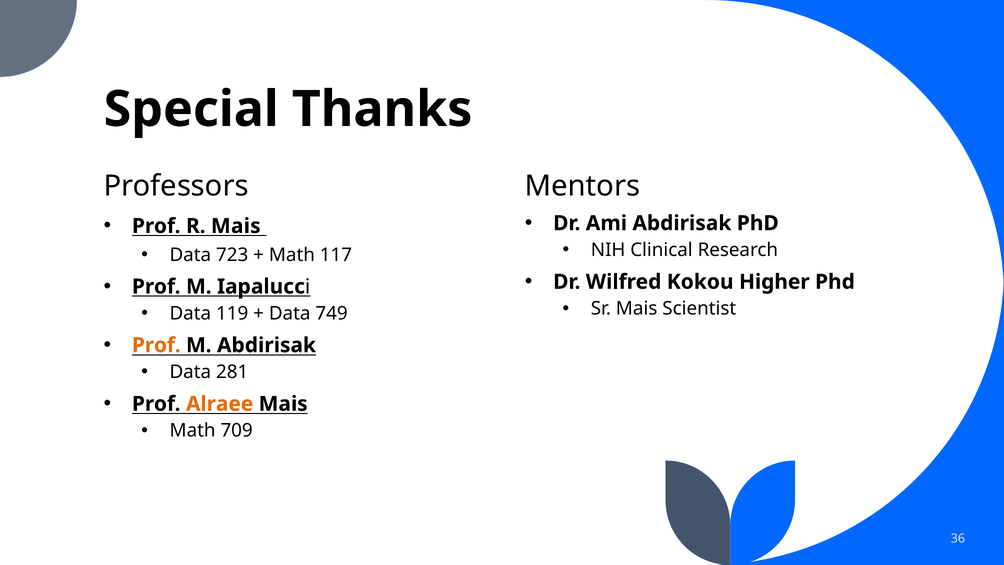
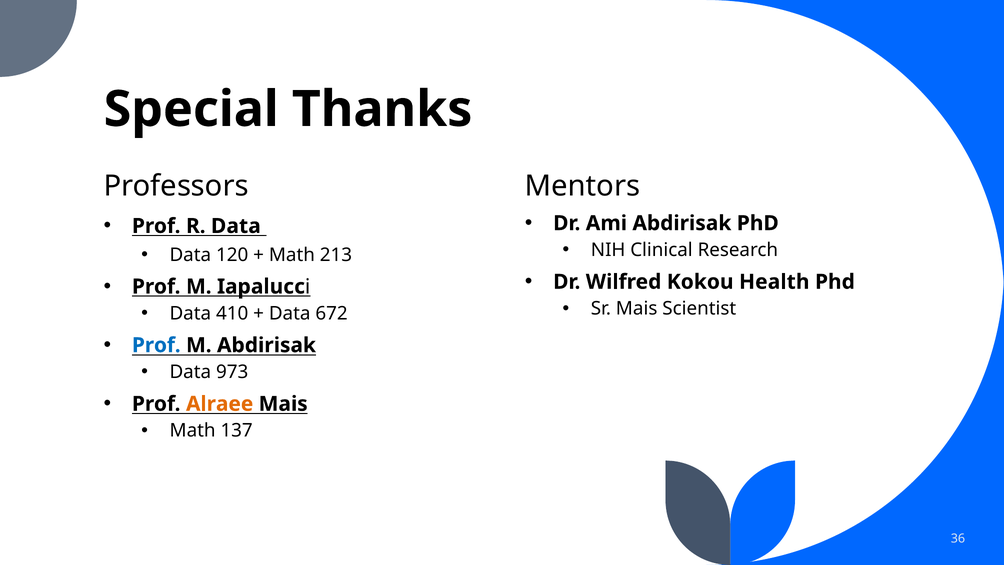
R Mais: Mais -> Data
723: 723 -> 120
117: 117 -> 213
Higher: Higher -> Health
119: 119 -> 410
749: 749 -> 672
Prof at (156, 345) colour: orange -> blue
281: 281 -> 973
709: 709 -> 137
